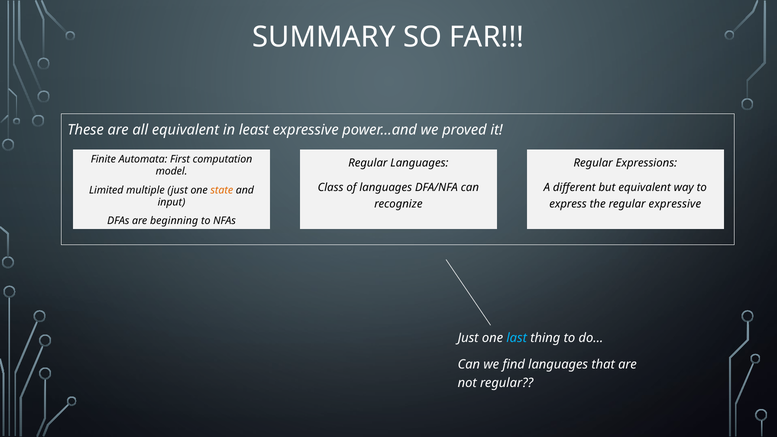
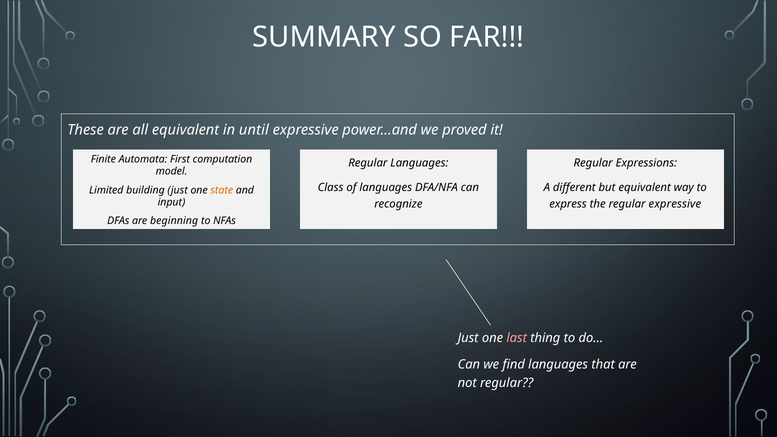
least: least -> until
multiple: multiple -> building
last colour: light blue -> pink
